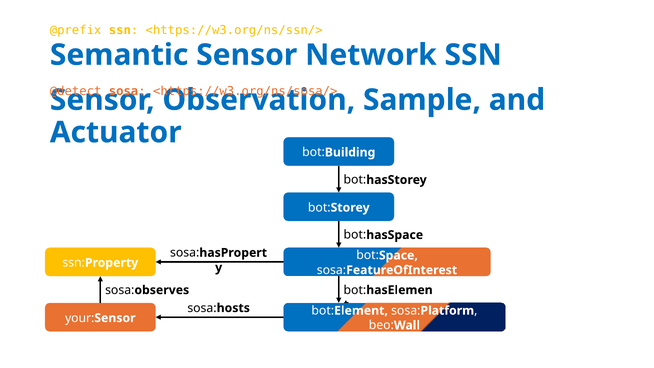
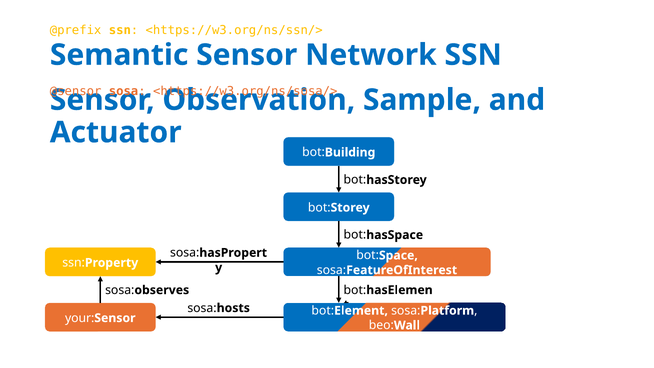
@detect: @detect -> @sensor
